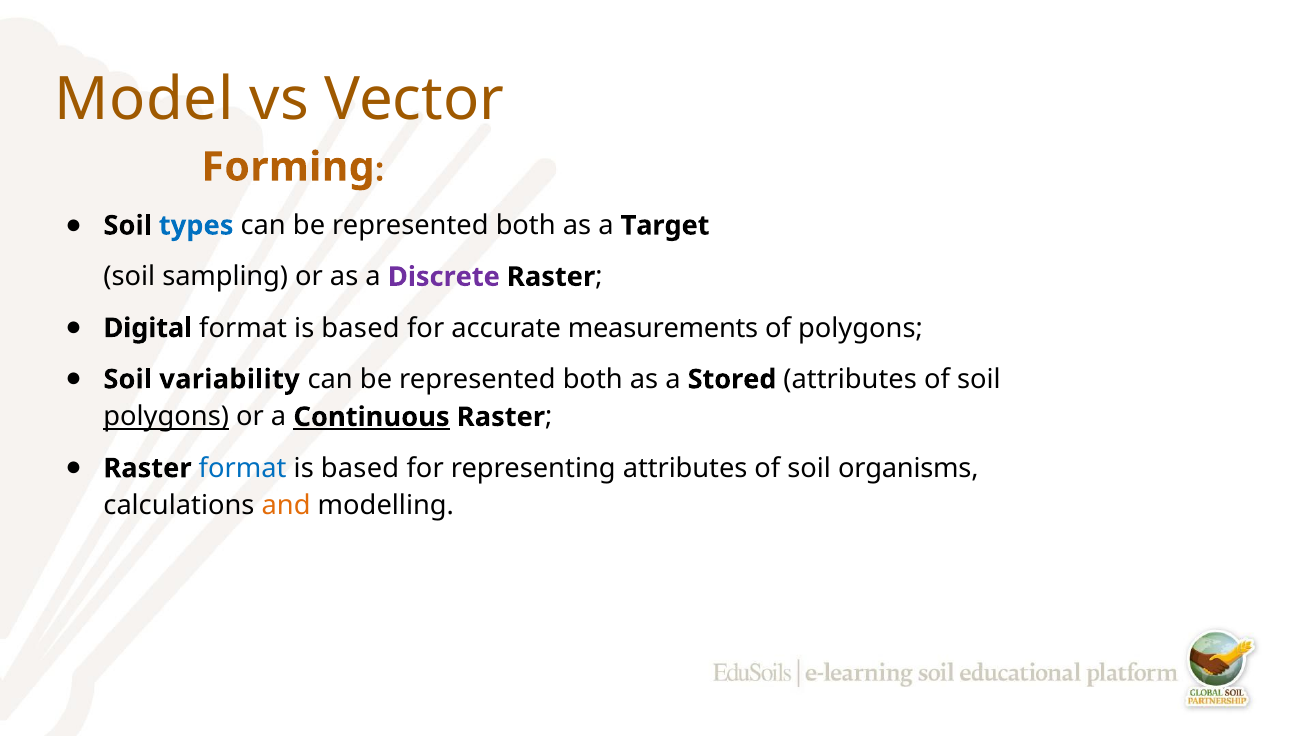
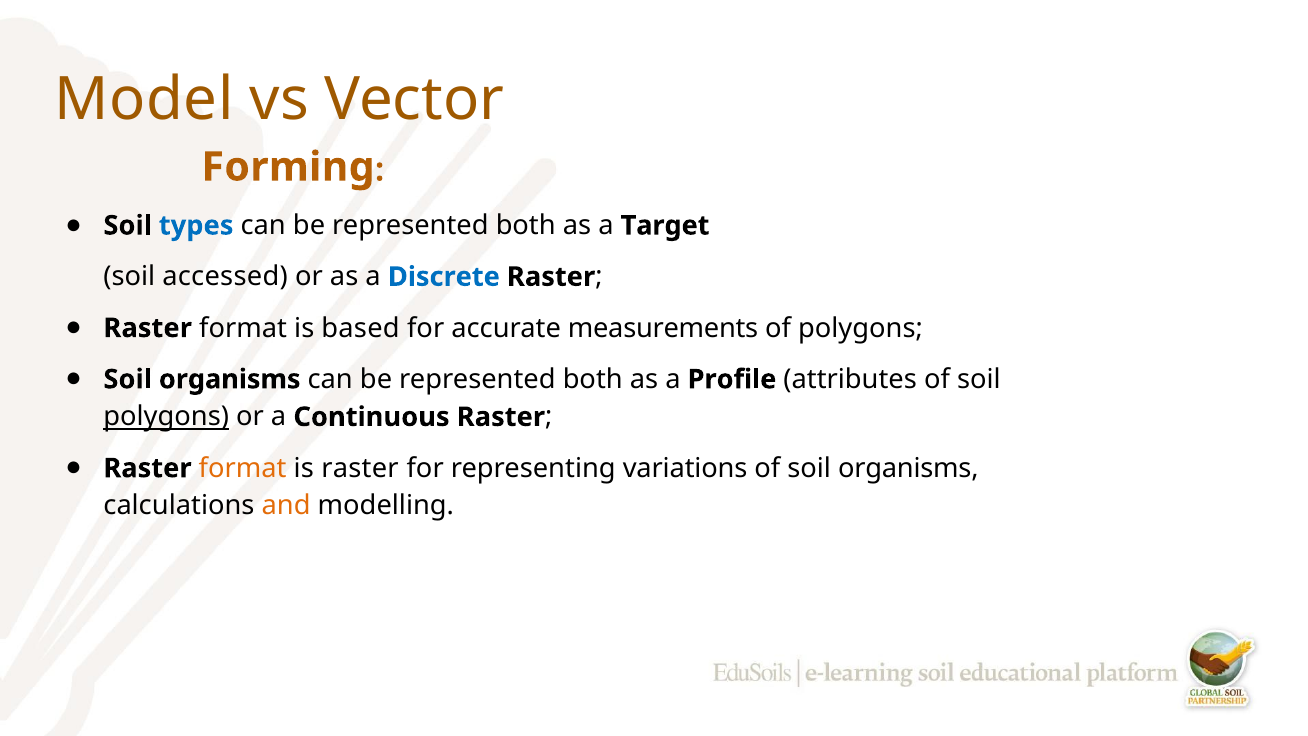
sampling: sampling -> accessed
Discrete colour: purple -> blue
Digital at (148, 328): Digital -> Raster
variability at (230, 379): variability -> organisms
Stored: Stored -> Profile
Continuous underline: present -> none
format at (243, 468) colour: blue -> orange
based at (360, 468): based -> raster
representing attributes: attributes -> variations
